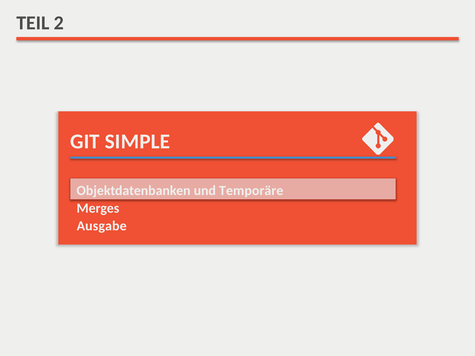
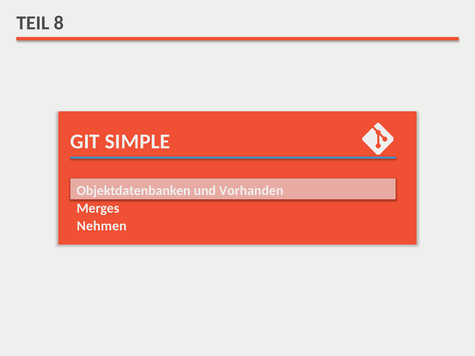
2: 2 -> 8
Temporäre: Temporäre -> Vorhanden
Ausgabe: Ausgabe -> Nehmen
